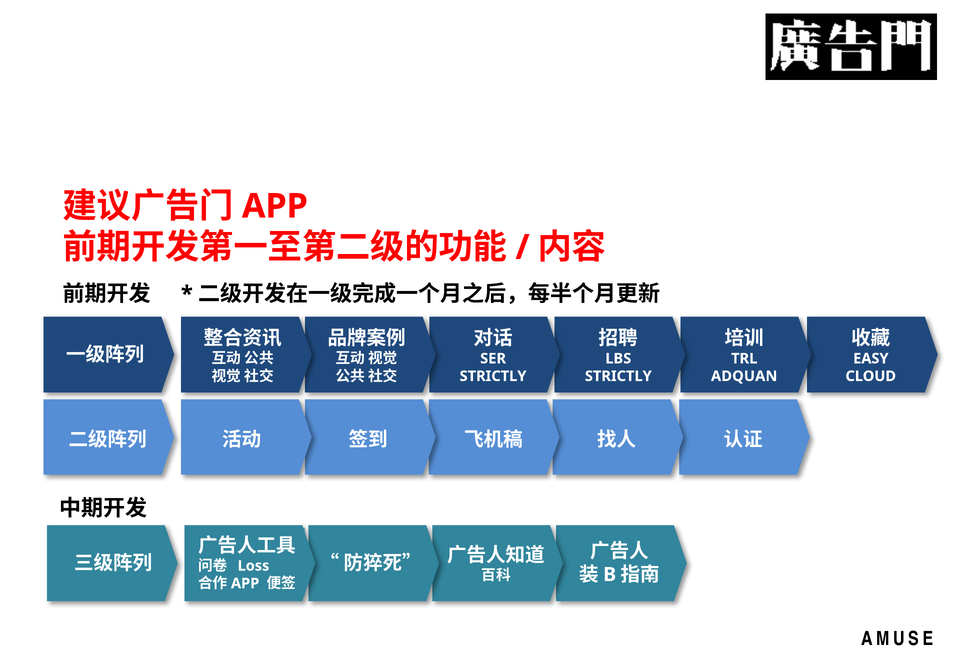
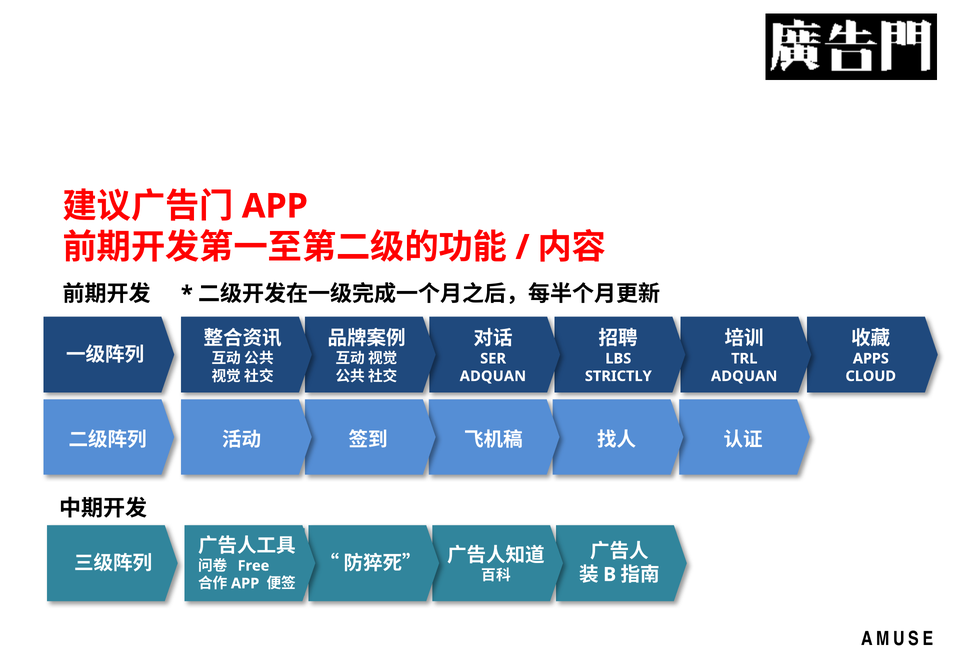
EASY: EASY -> APPS
STRICTLY at (493, 376): STRICTLY -> ADQUAN
Loss: Loss -> Free
